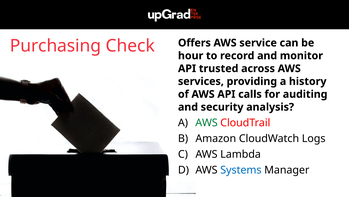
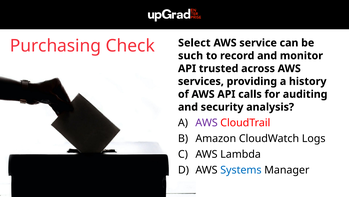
Offers: Offers -> Select
hour: hour -> such
AWS at (207, 122) colour: green -> purple
